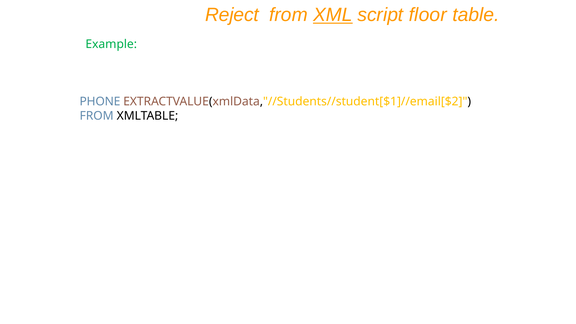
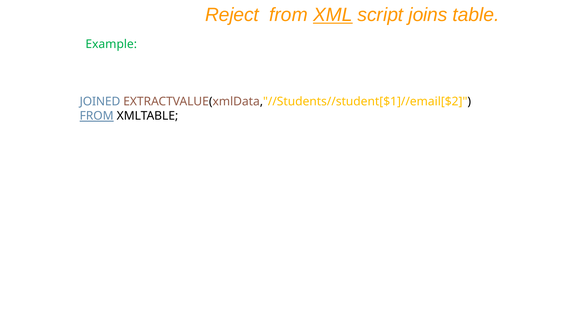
floor: floor -> joins
PHONE: PHONE -> JOINED
FROM at (97, 116) underline: none -> present
